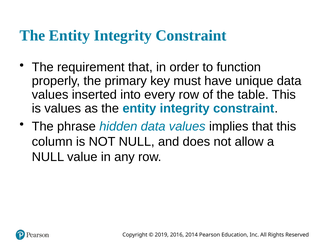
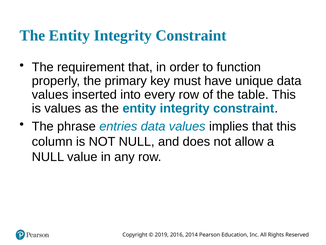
hidden: hidden -> entries
